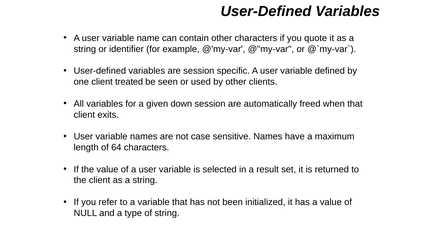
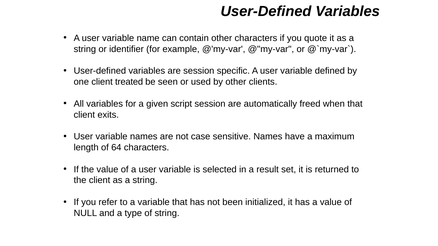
down: down -> script
